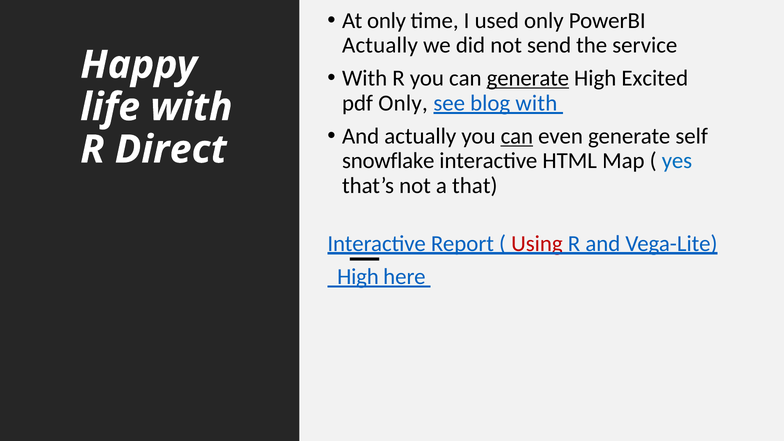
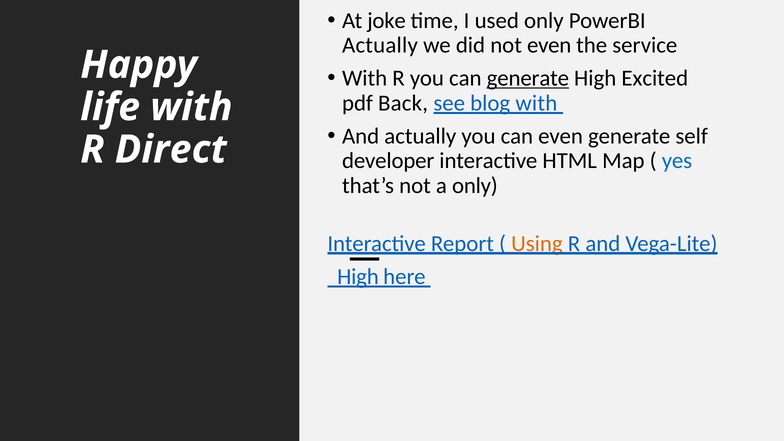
At only: only -> joke
not send: send -> even
pdf Only: Only -> Back
can at (517, 136) underline: present -> none
snowflake: snowflake -> developer
a that: that -> only
Using colour: red -> orange
